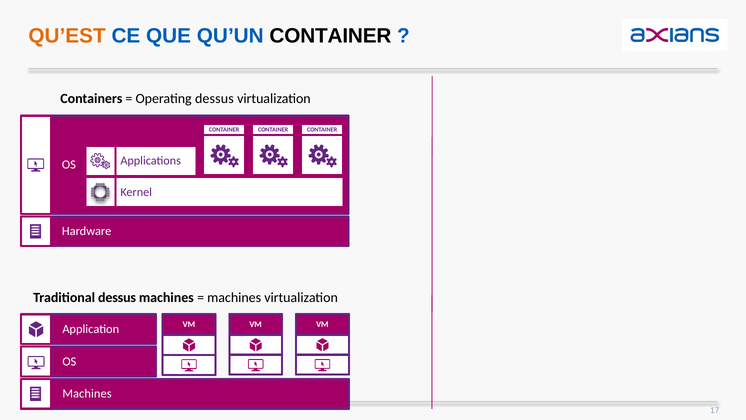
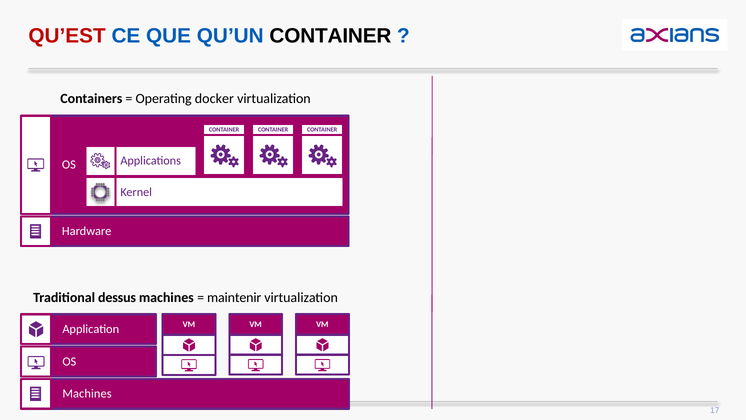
QU’EST colour: orange -> red
Operating dessus: dessus -> docker
machines at (234, 297): machines -> maintenir
